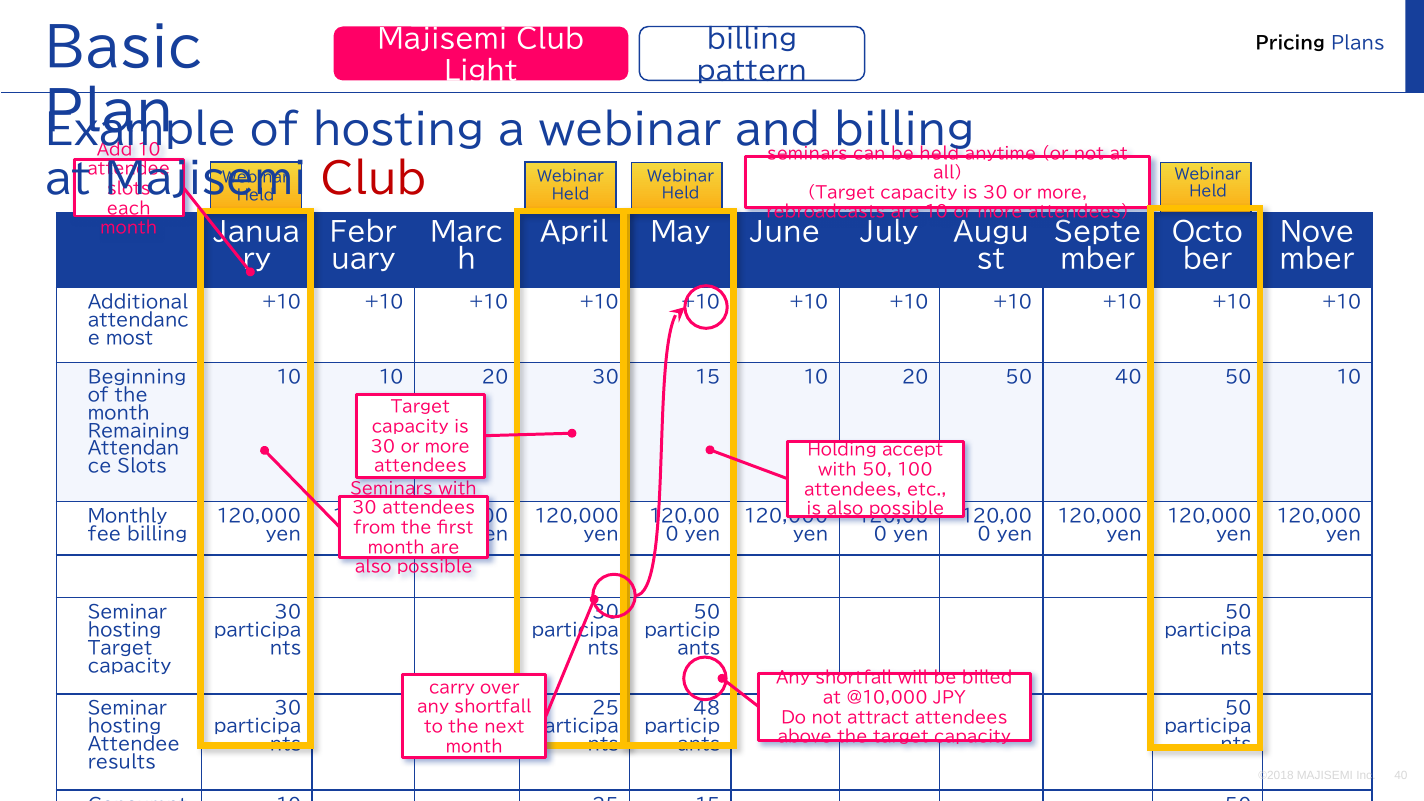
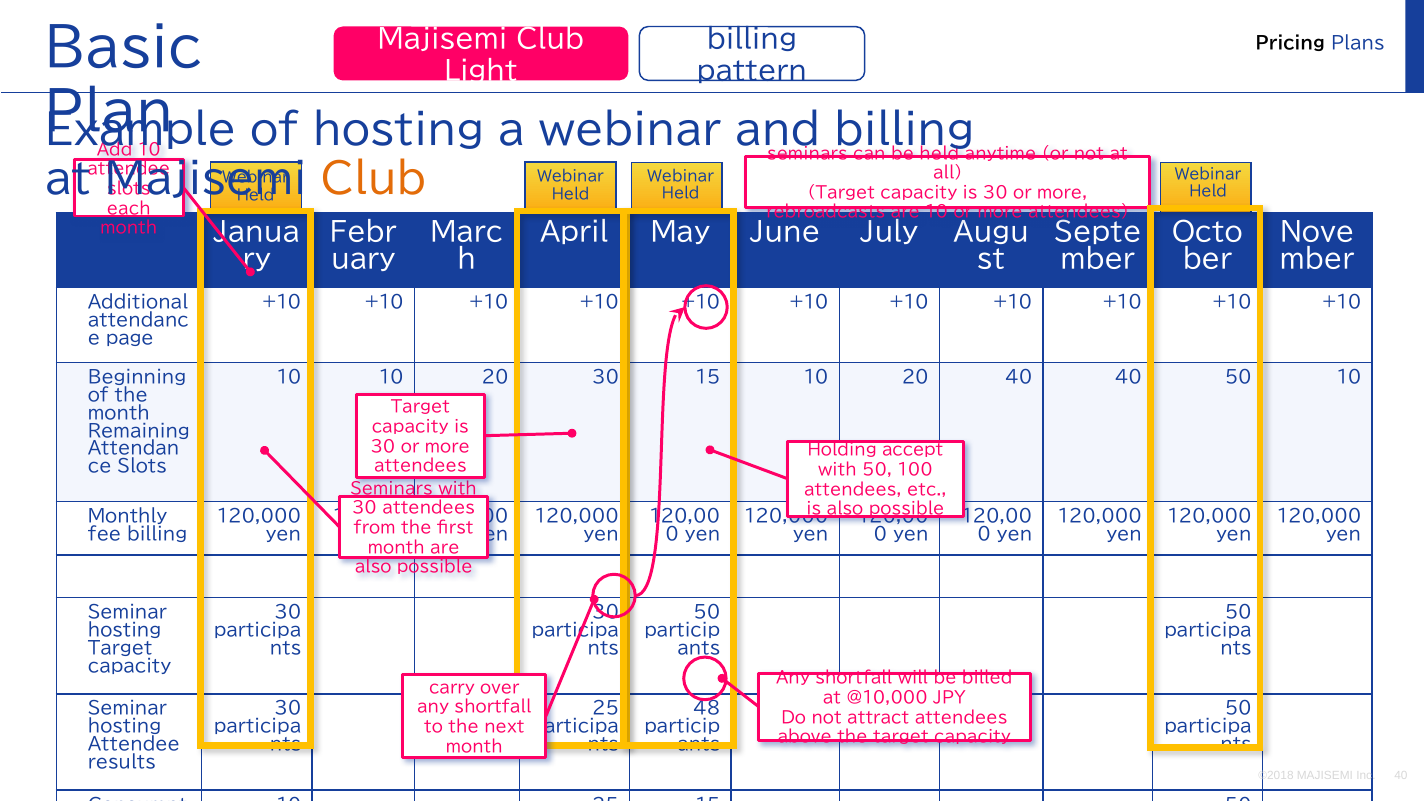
Club at (373, 180) colour: red -> orange
most: most -> page
20 50: 50 -> 40
